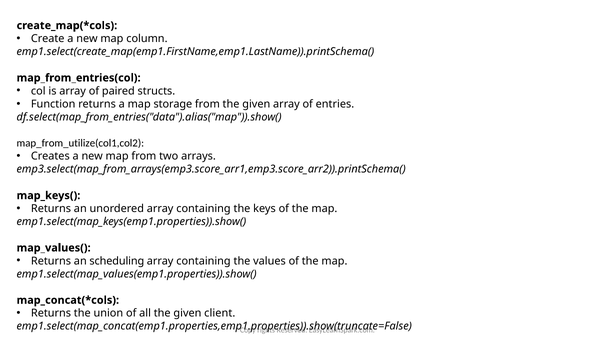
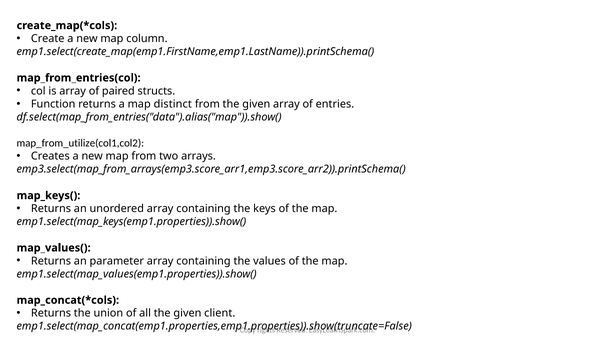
storage: storage -> distinct
scheduling: scheduling -> parameter
